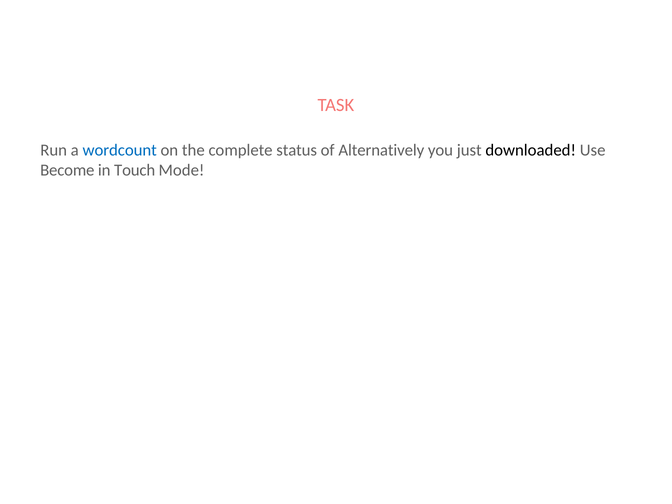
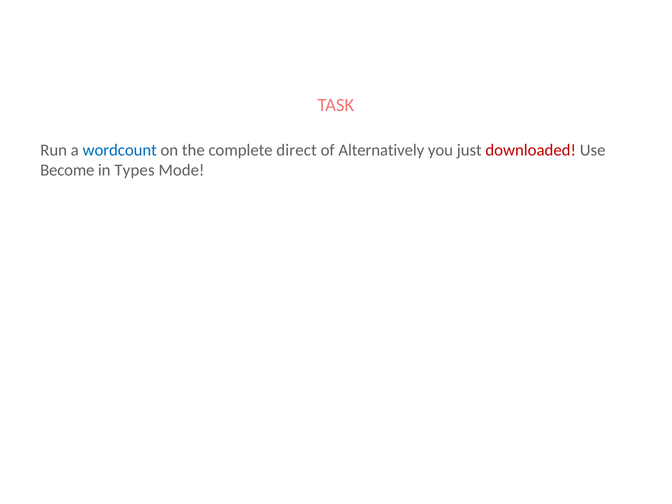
status: status -> direct
downloaded colour: black -> red
Touch: Touch -> Types
